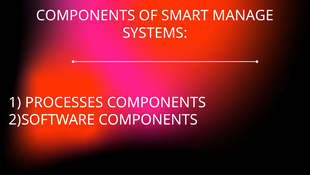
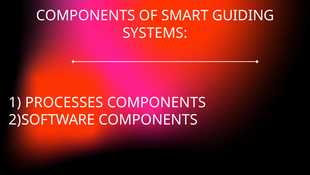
MANAGE: MANAGE -> GUIDING
